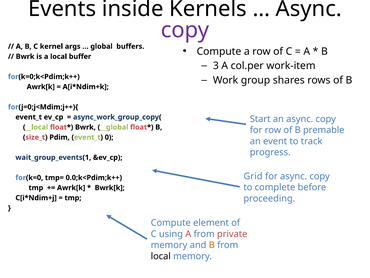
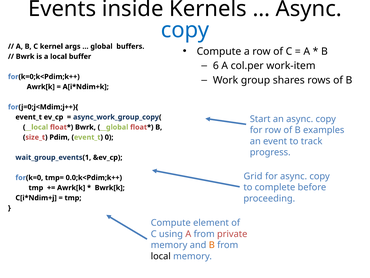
copy at (185, 30) colour: purple -> blue
3: 3 -> 6
premable: premable -> examples
